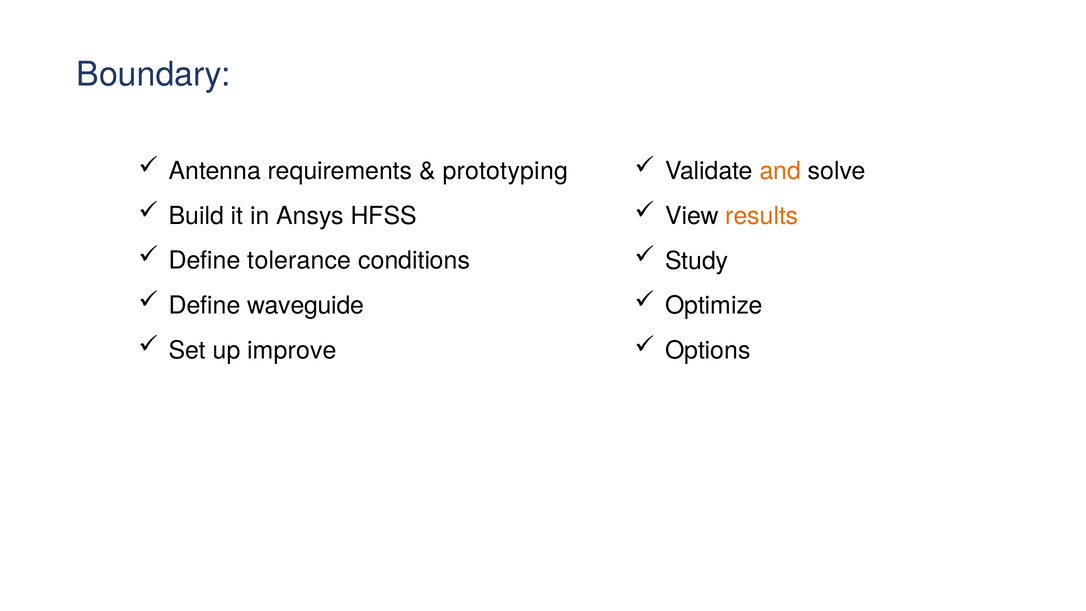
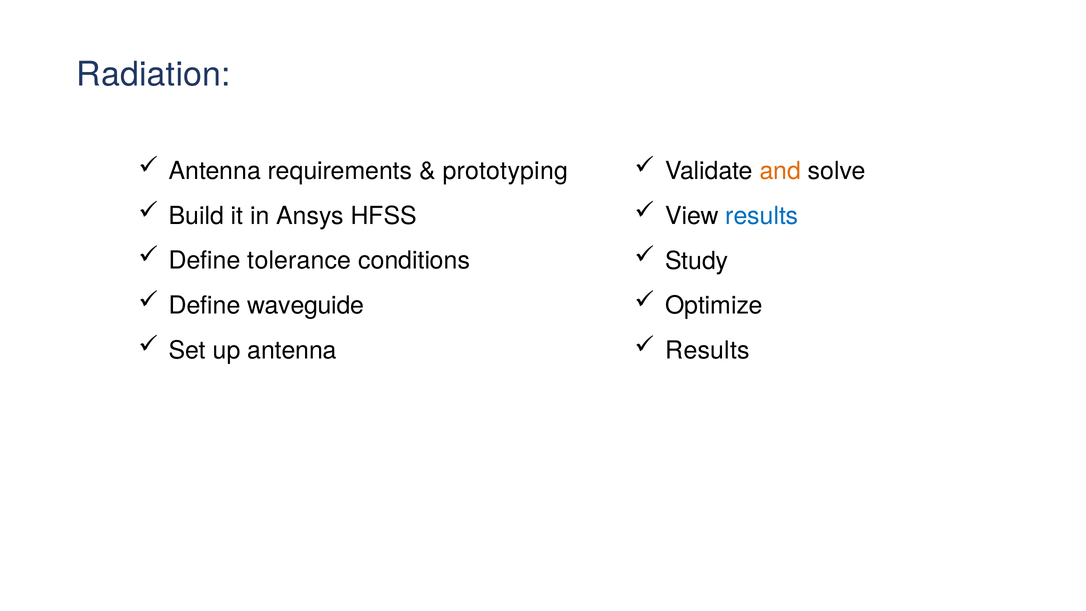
Boundary: Boundary -> Radiation
results at (762, 216) colour: orange -> blue
up improve: improve -> antenna
Options at (708, 350): Options -> Results
